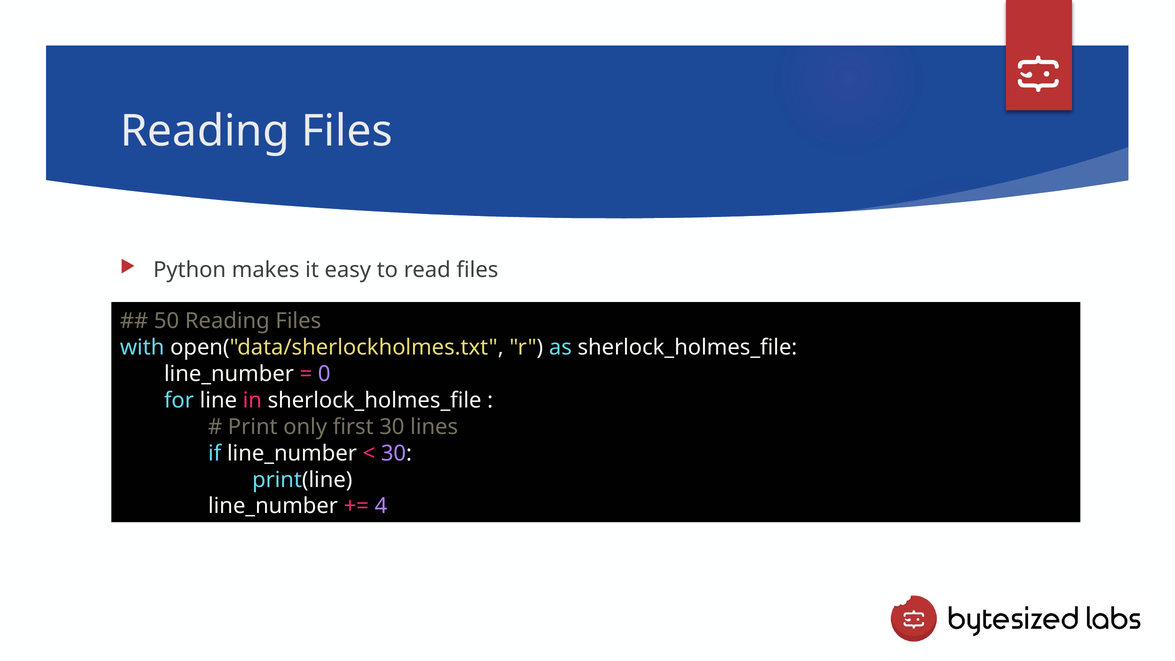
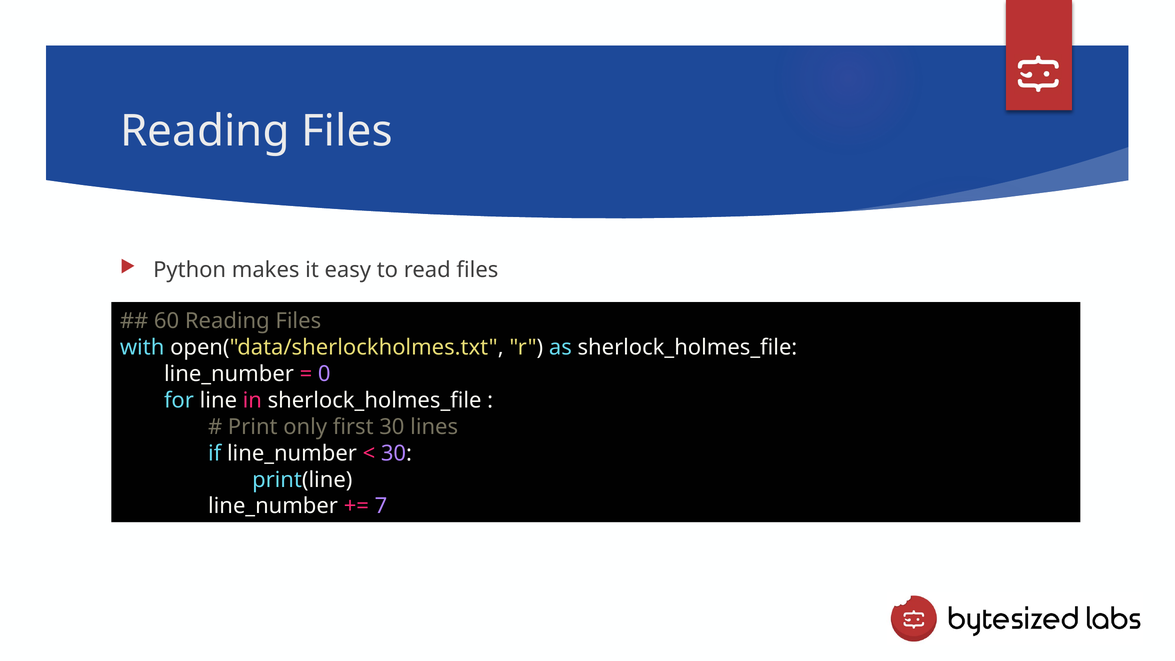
50: 50 -> 60
4: 4 -> 7
